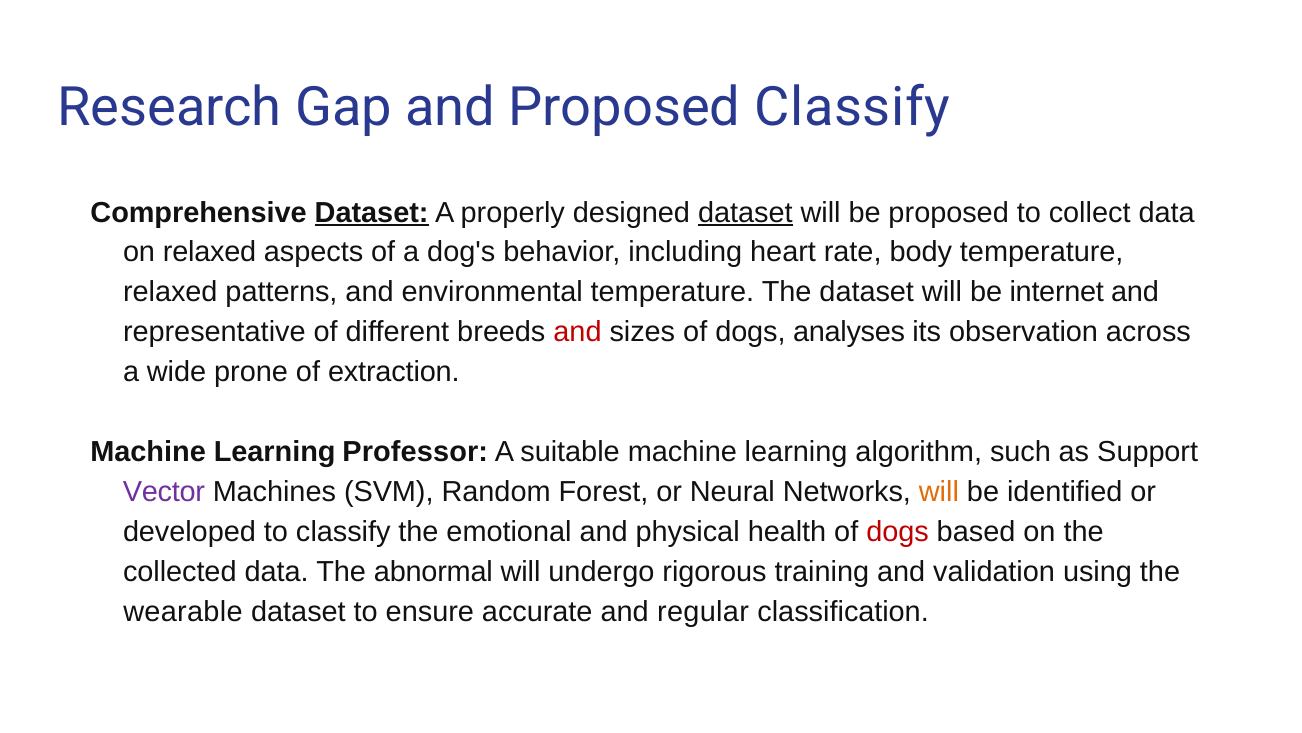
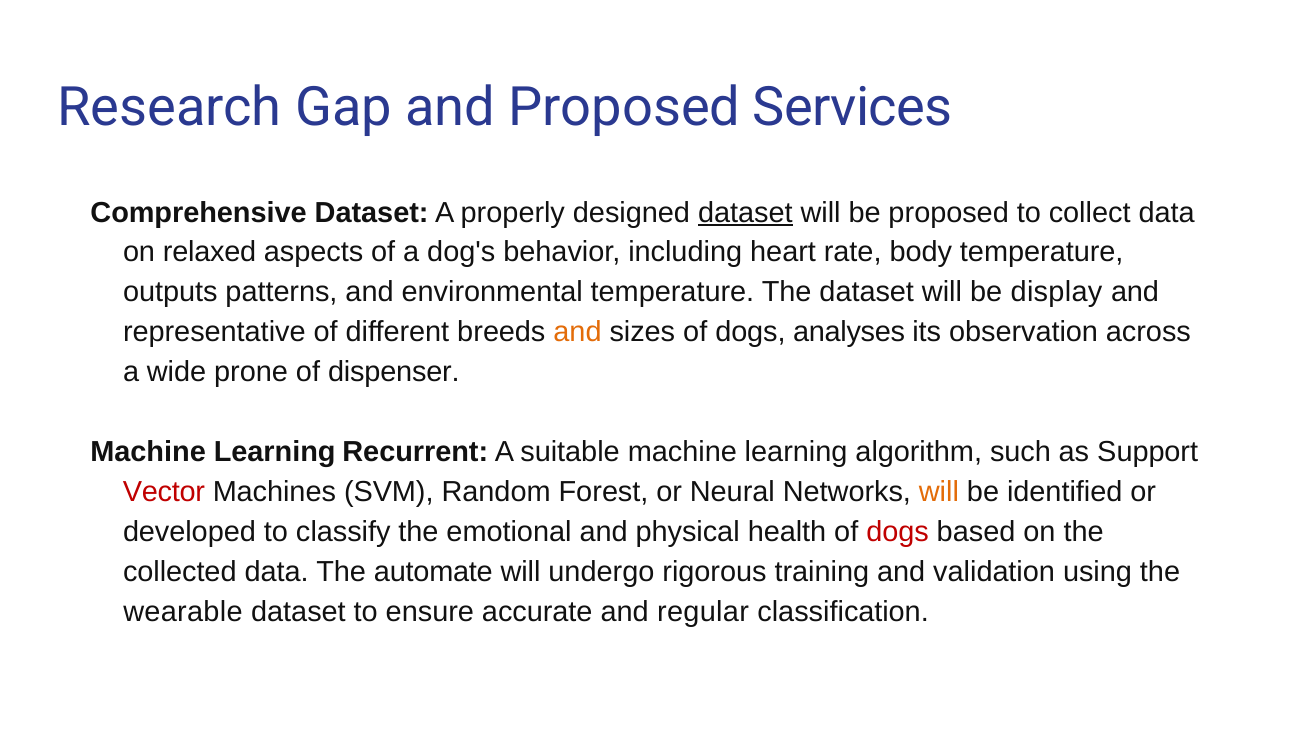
Proposed Classify: Classify -> Services
Dataset at (372, 212) underline: present -> none
relaxed at (170, 292): relaxed -> outputs
internet: internet -> display
and at (578, 332) colour: red -> orange
extraction: extraction -> dispenser
Professor: Professor -> Recurrent
Vector colour: purple -> red
abnormal: abnormal -> automate
